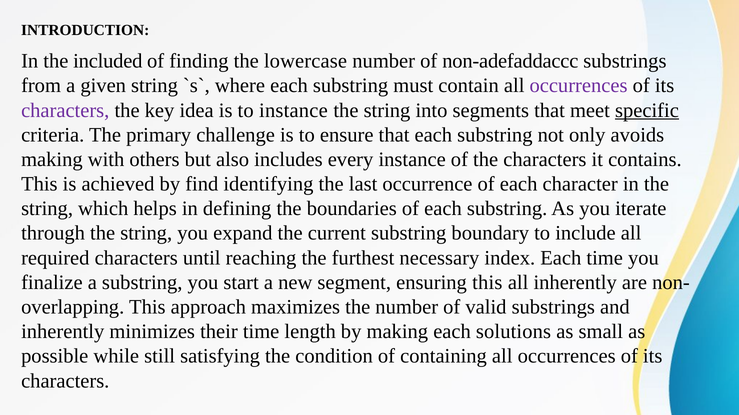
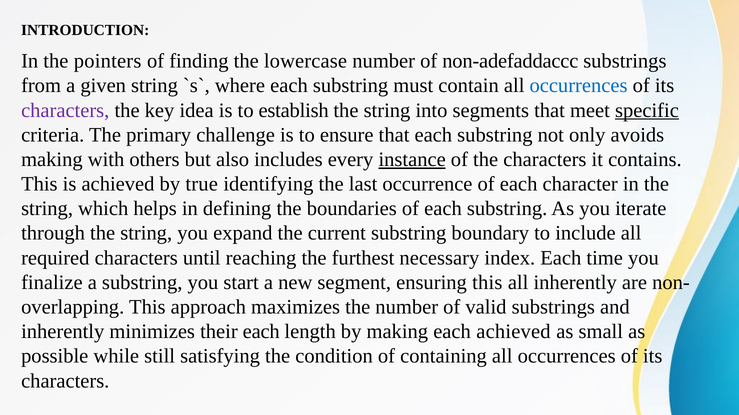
included: included -> pointers
occurrences at (579, 86) colour: purple -> blue
to instance: instance -> establish
instance at (412, 160) underline: none -> present
find: find -> true
their time: time -> each
each solutions: solutions -> achieved
